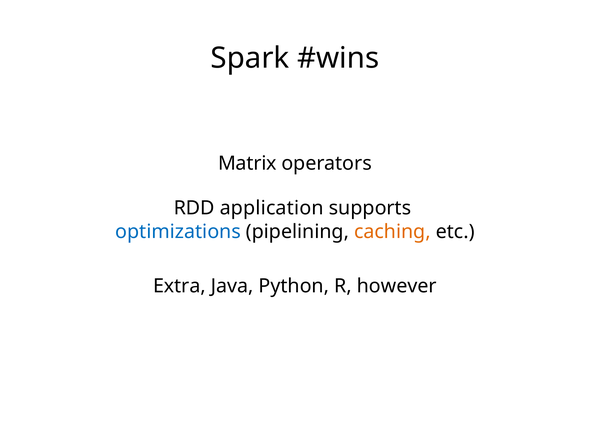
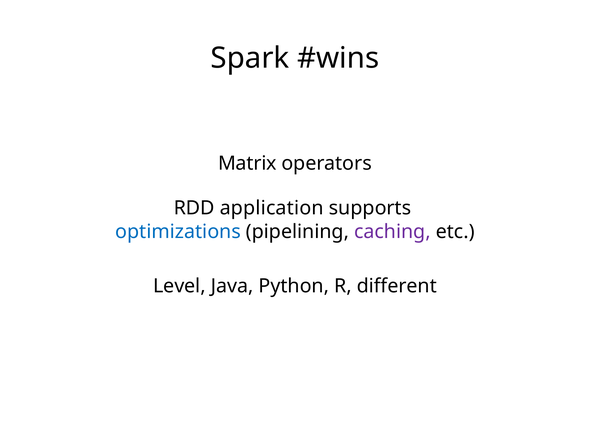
caching colour: orange -> purple
Extra: Extra -> Level
however: however -> different
